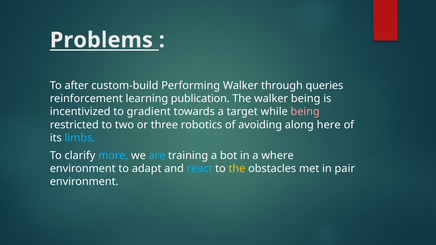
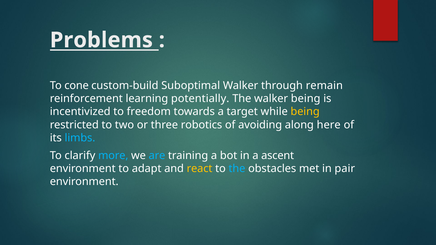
after: after -> cone
Performing: Performing -> Suboptimal
queries: queries -> remain
publication: publication -> potentially
gradient: gradient -> freedom
being at (305, 112) colour: pink -> yellow
where: where -> ascent
react colour: light blue -> yellow
the at (237, 169) colour: yellow -> light blue
